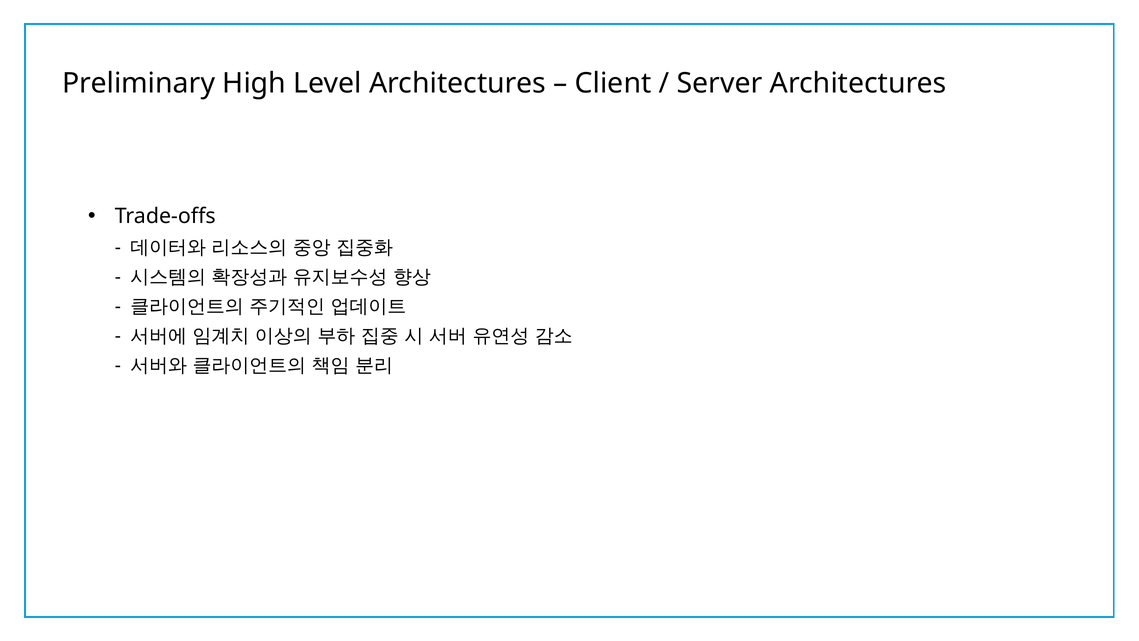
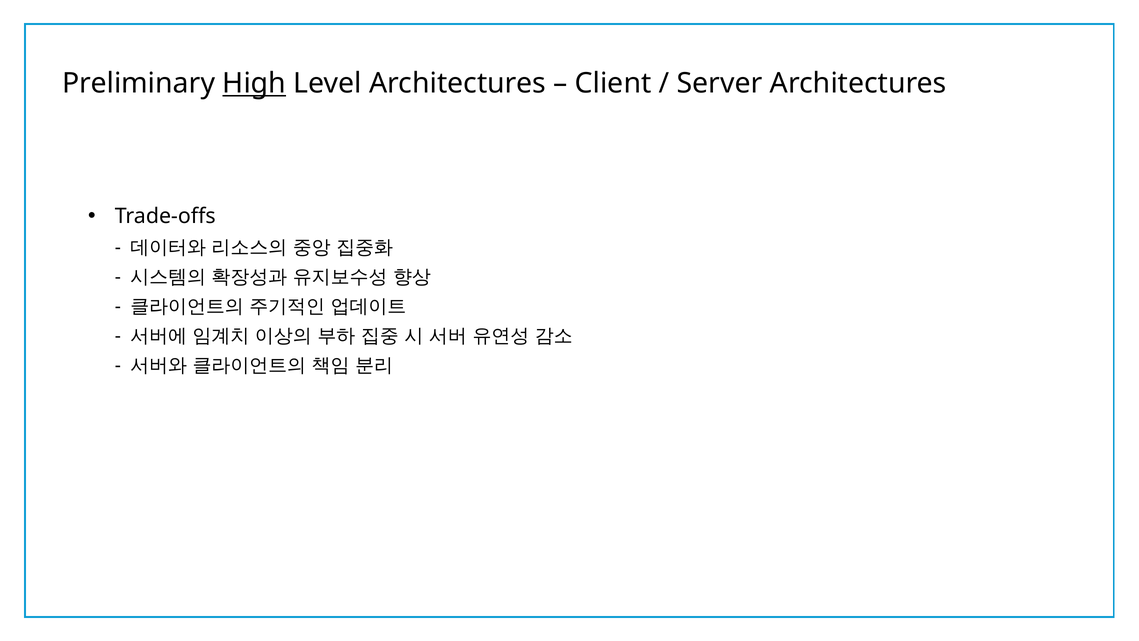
High underline: none -> present
